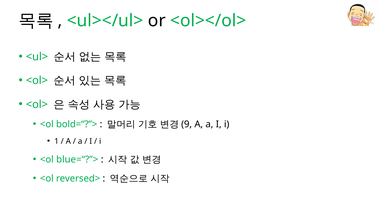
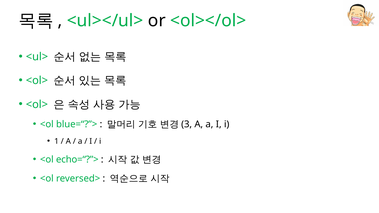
bold=“?”>: bold=“?”> -> blue=“?”>
9: 9 -> 3
blue=“?”>: blue=“?”> -> echo=“?”>
